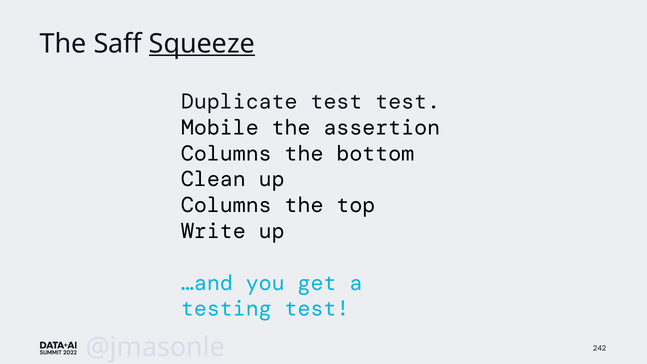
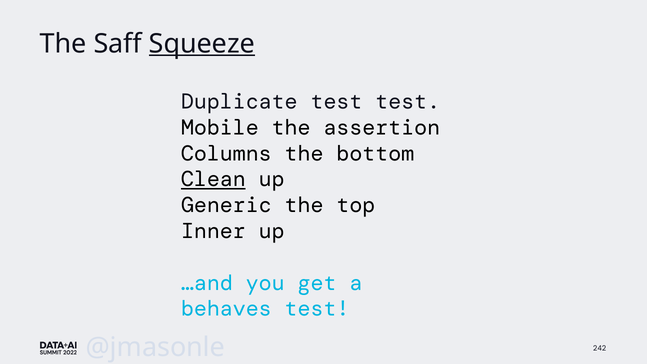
Clean underline: none -> present
Columns at (226, 205): Columns -> Generic
Write: Write -> Inner
testing: testing -> behaves
